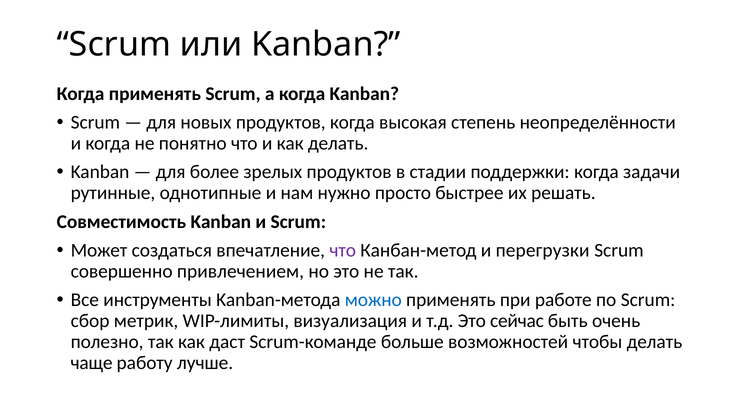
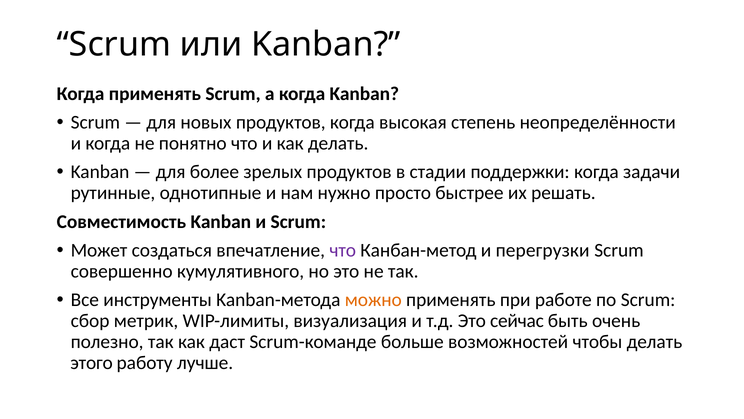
привлечением: привлечением -> кумулятивного
можно colour: blue -> orange
чаще: чаще -> этого
